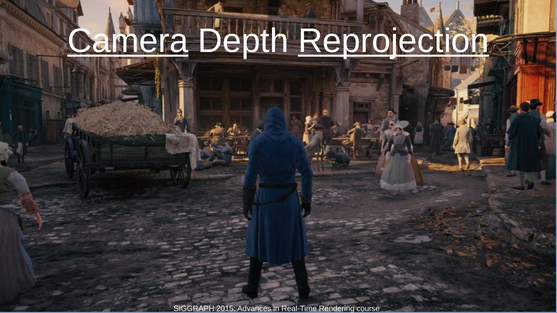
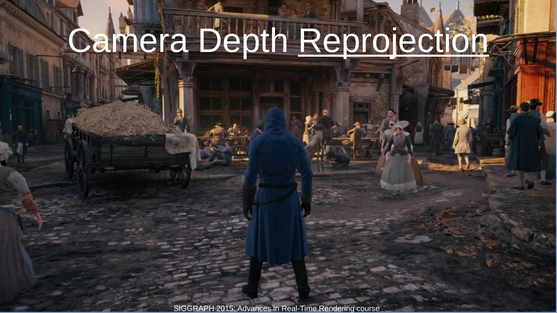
Camera underline: present -> none
